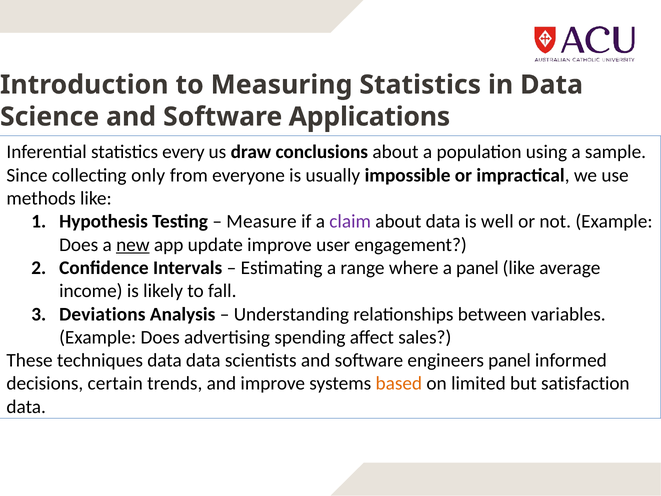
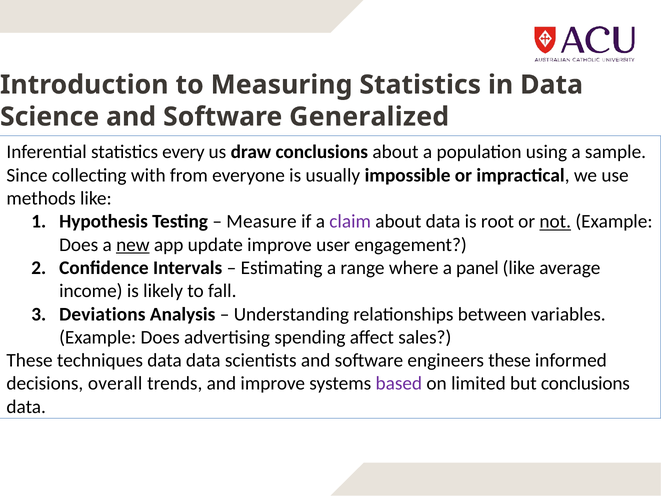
Applications: Applications -> Generalized
only: only -> with
well: well -> root
not underline: none -> present
engineers panel: panel -> these
certain: certain -> overall
based colour: orange -> purple
but satisfaction: satisfaction -> conclusions
